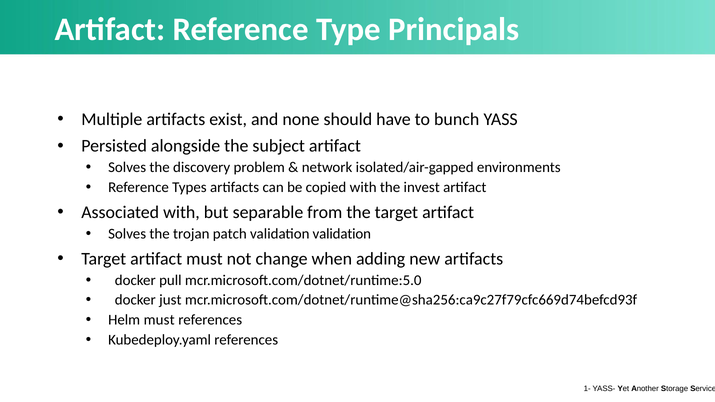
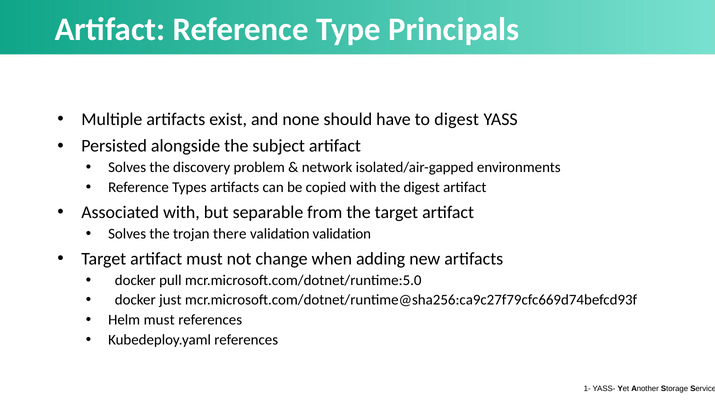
to bunch: bunch -> digest
the invest: invest -> digest
patch: patch -> there
